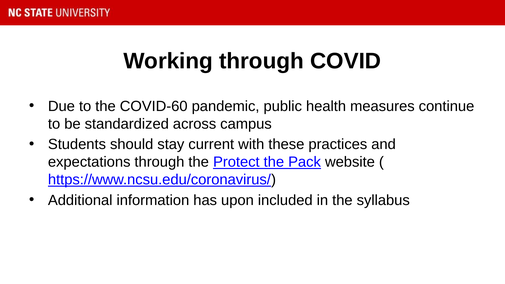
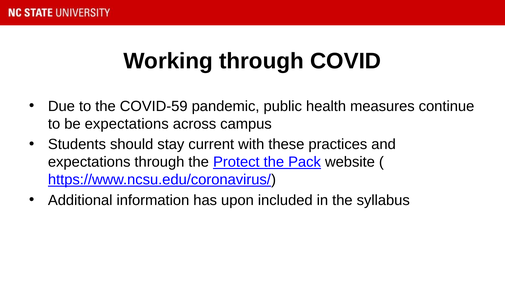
COVID-60: COVID-60 -> COVID-59
be standardized: standardized -> expectations
